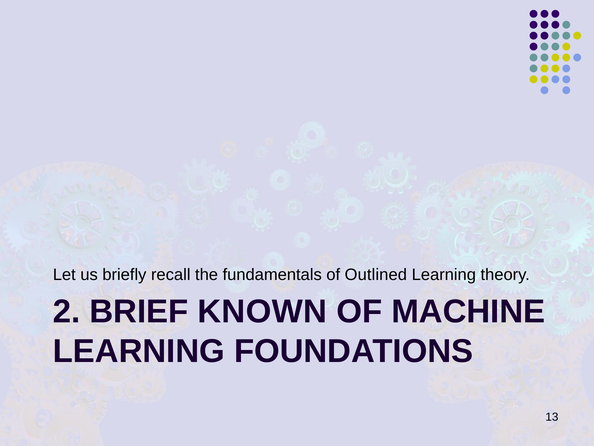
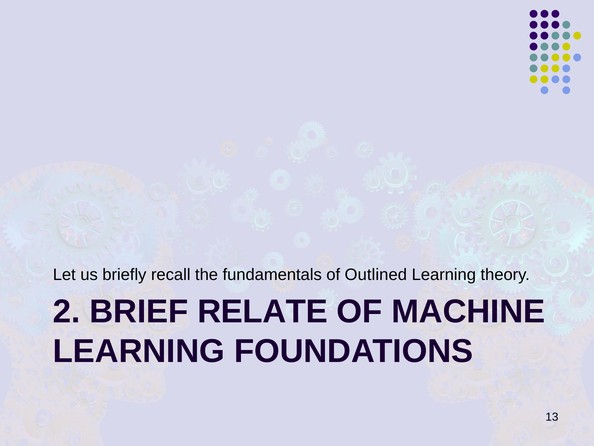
KNOWN: KNOWN -> RELATE
